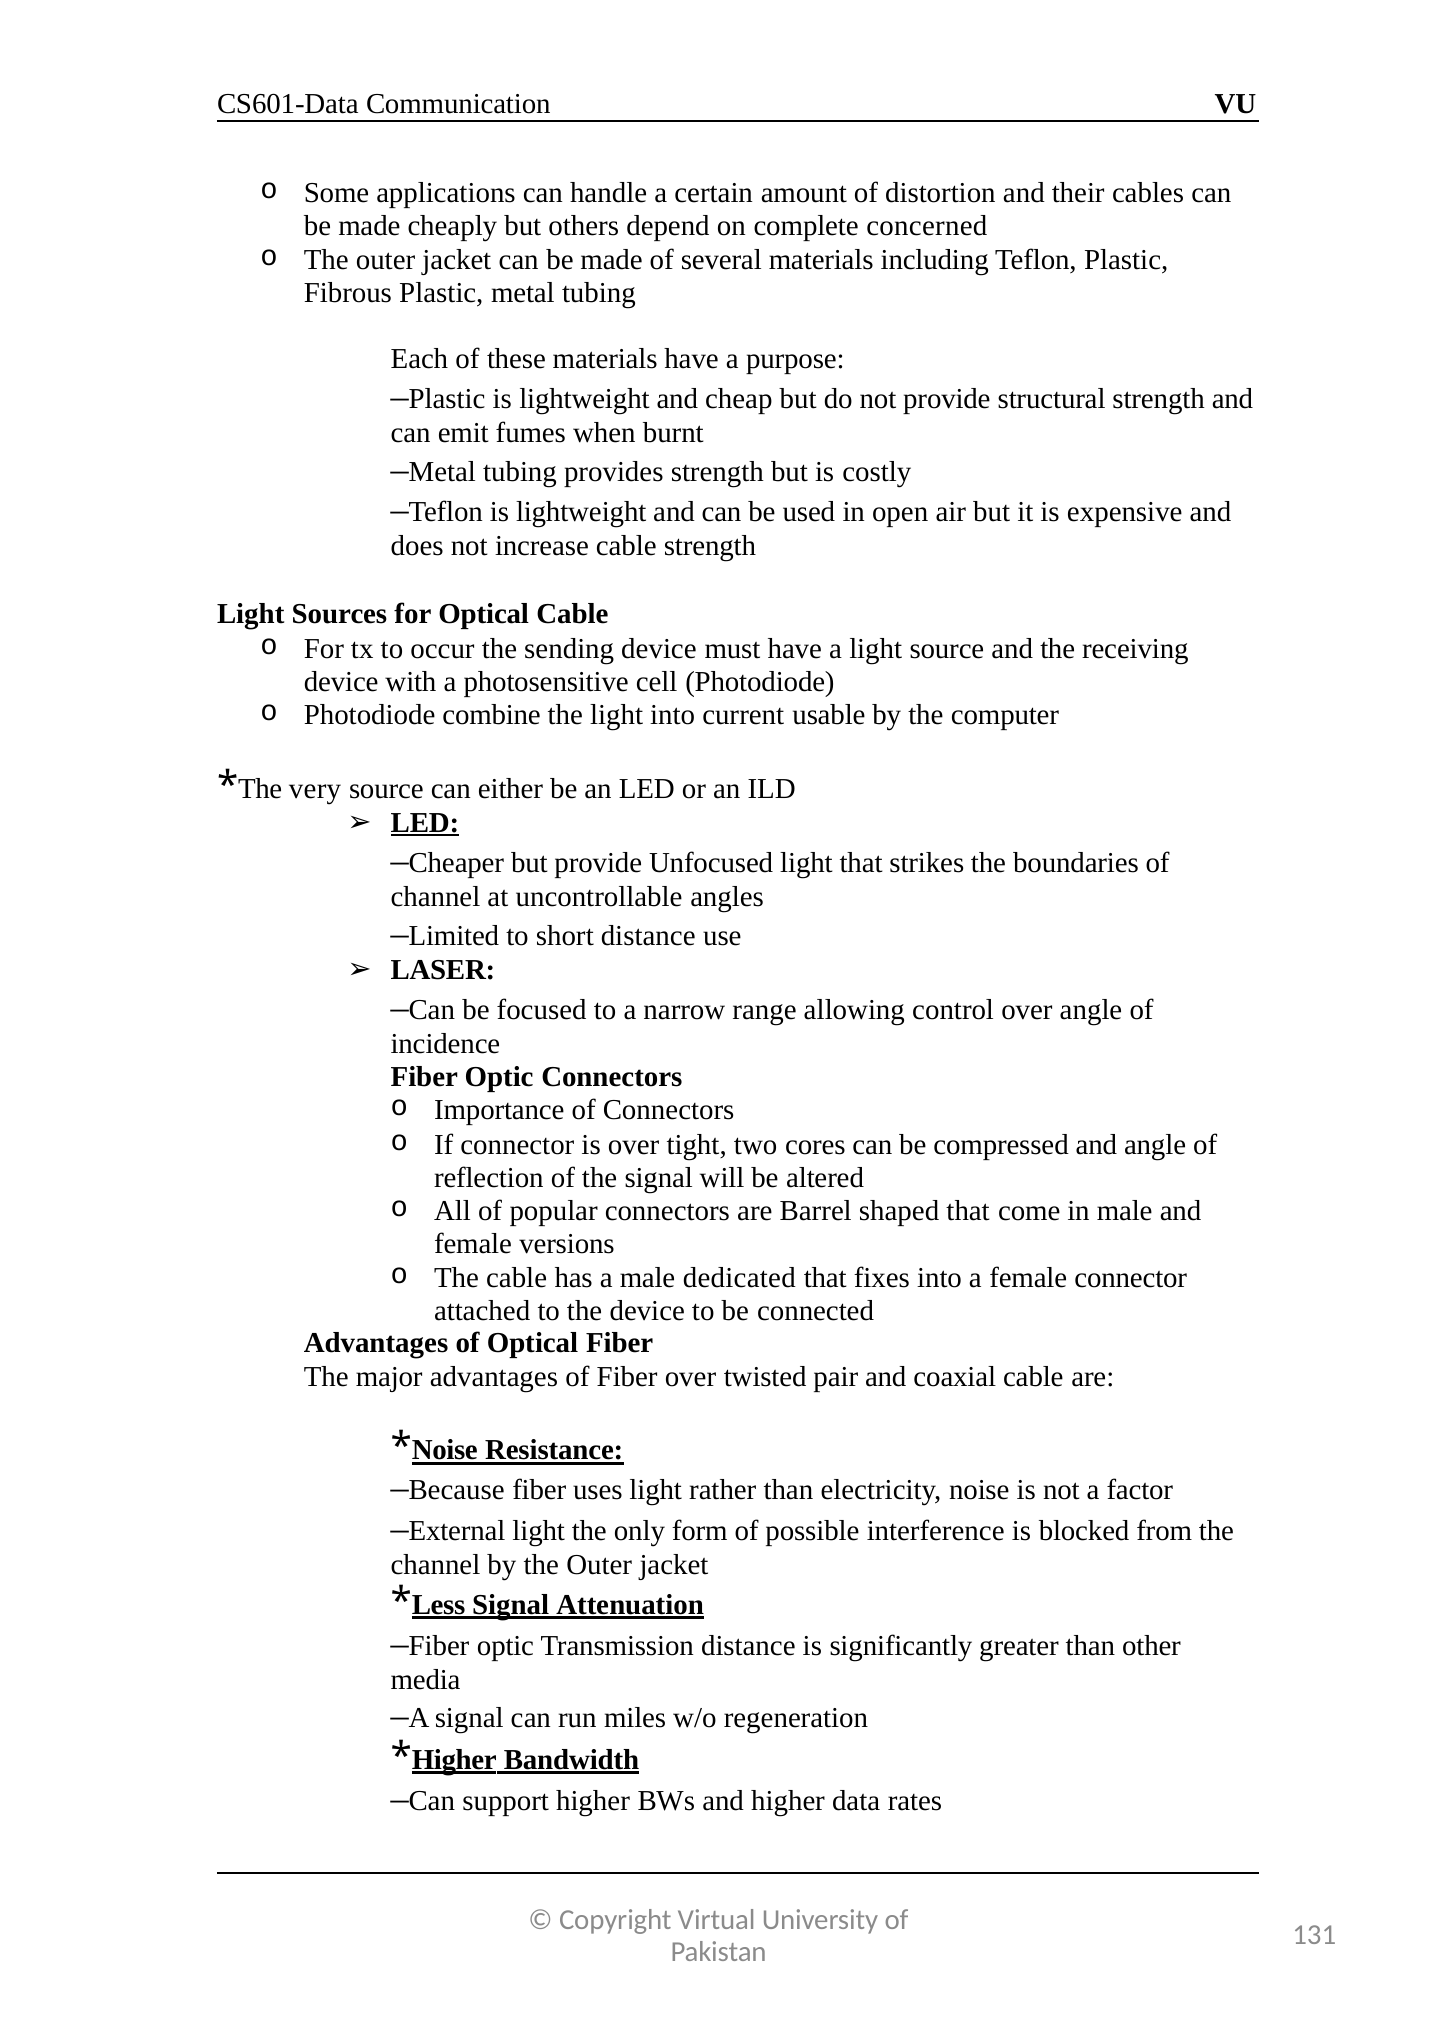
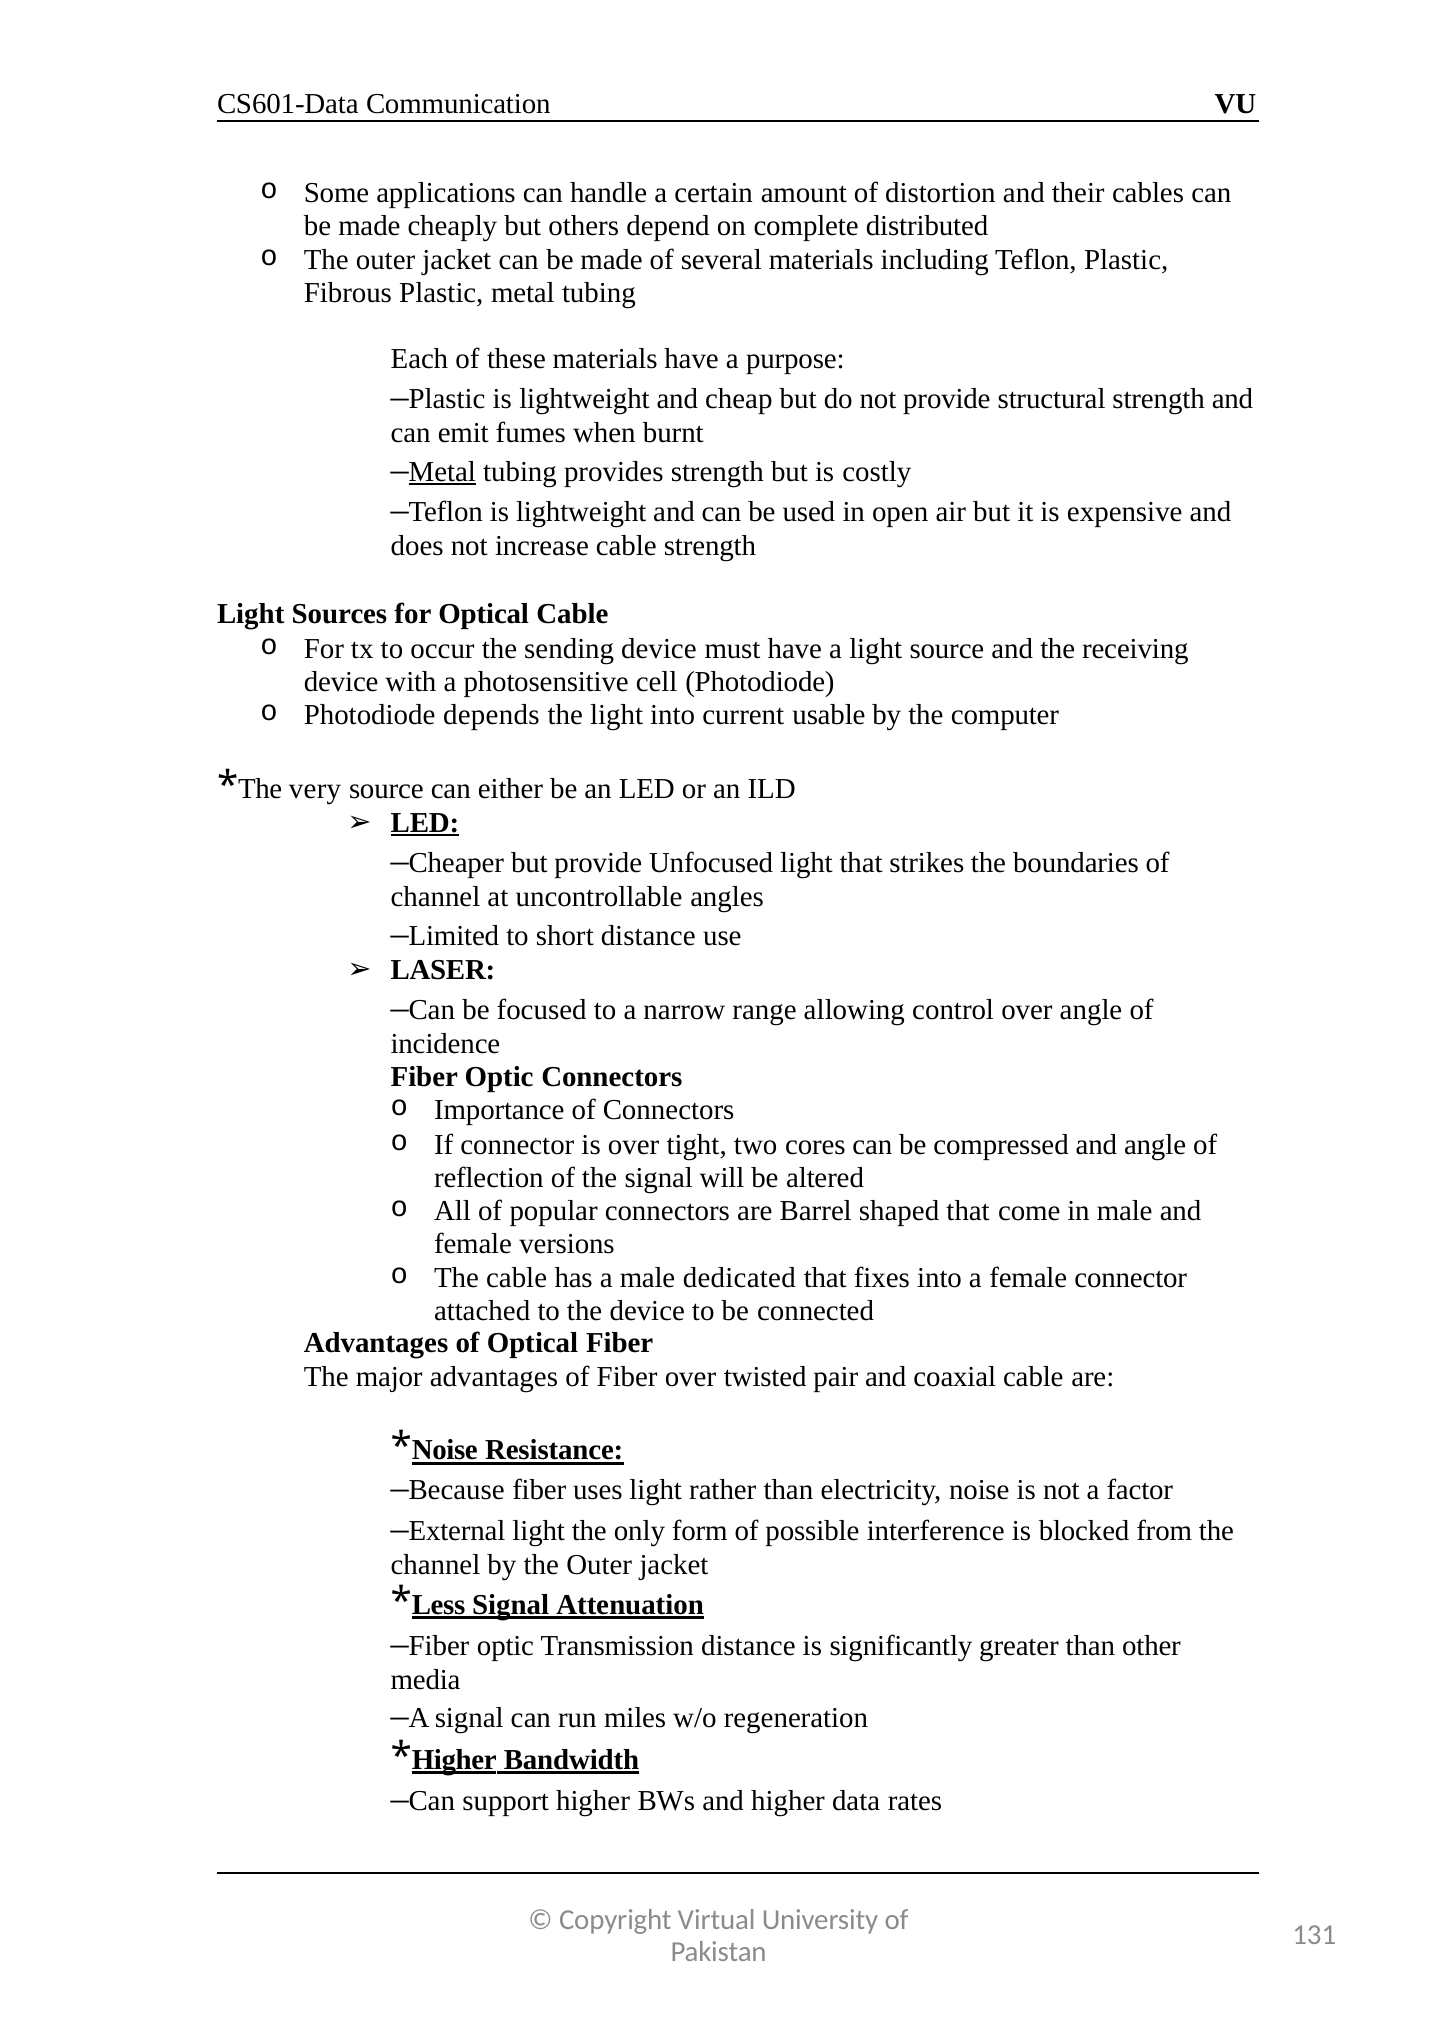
concerned: concerned -> distributed
Metal at (442, 472) underline: none -> present
combine: combine -> depends
